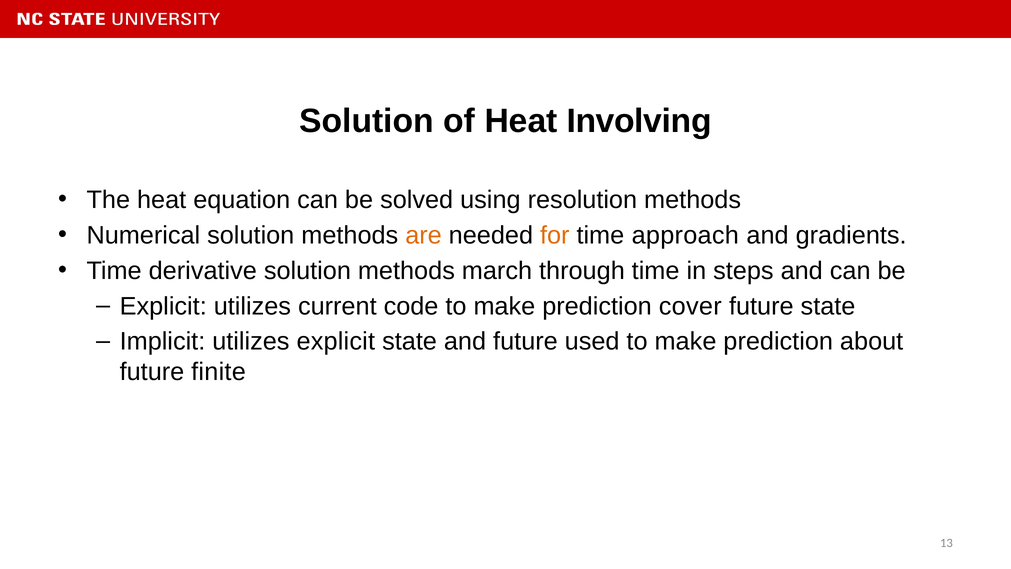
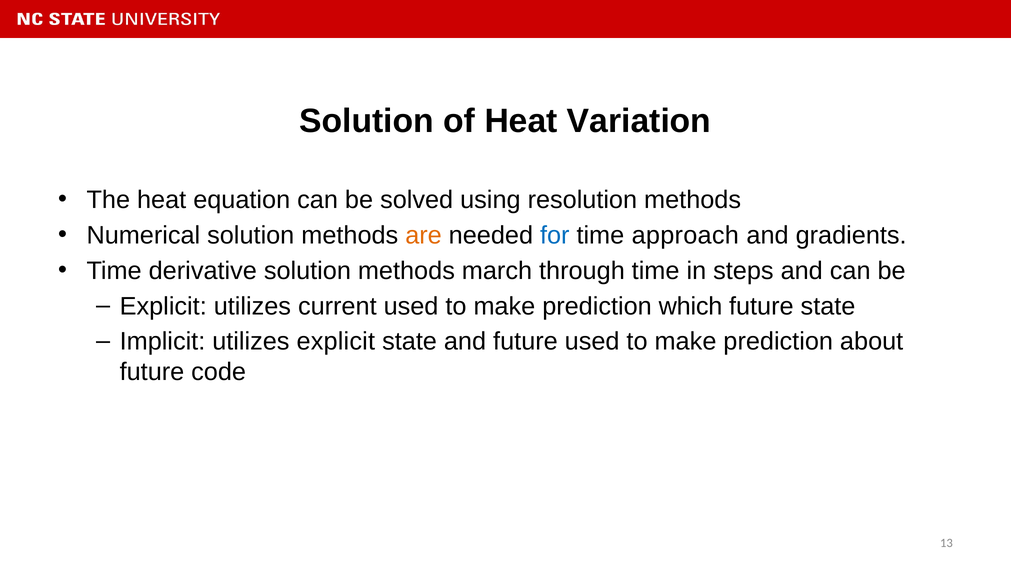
Involving: Involving -> Variation
for colour: orange -> blue
current code: code -> used
cover: cover -> which
finite: finite -> code
